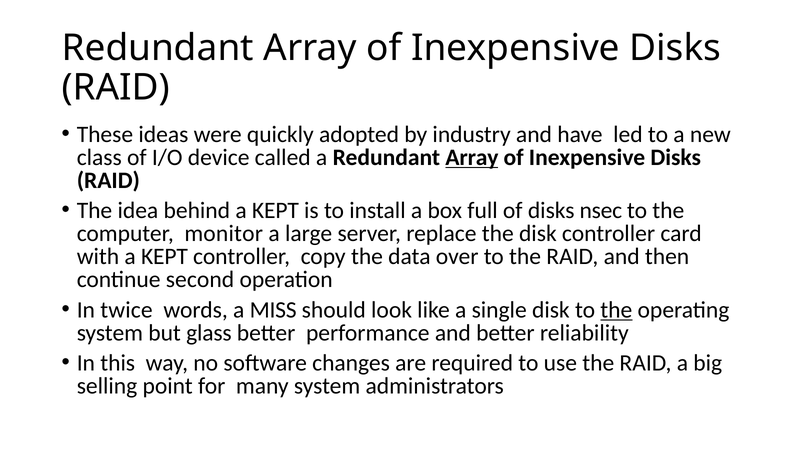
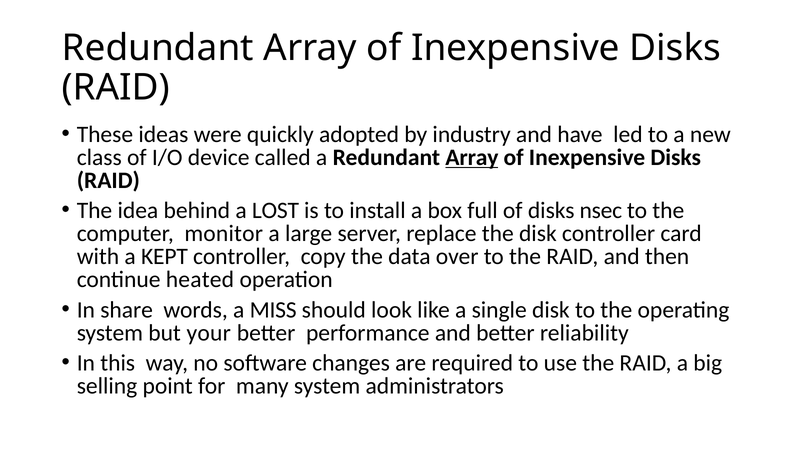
behind a KEPT: KEPT -> LOST
second: second -> heated
twice: twice -> share
the at (616, 310) underline: present -> none
glass: glass -> your
